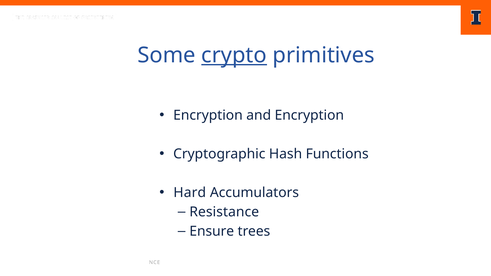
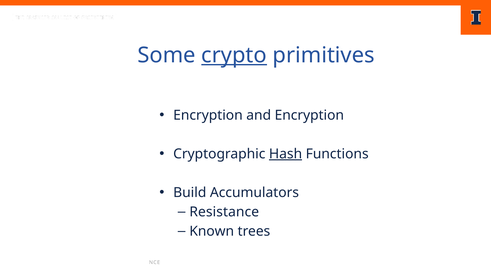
Hash underline: none -> present
Hard: Hard -> Build
Ensure: Ensure -> Known
